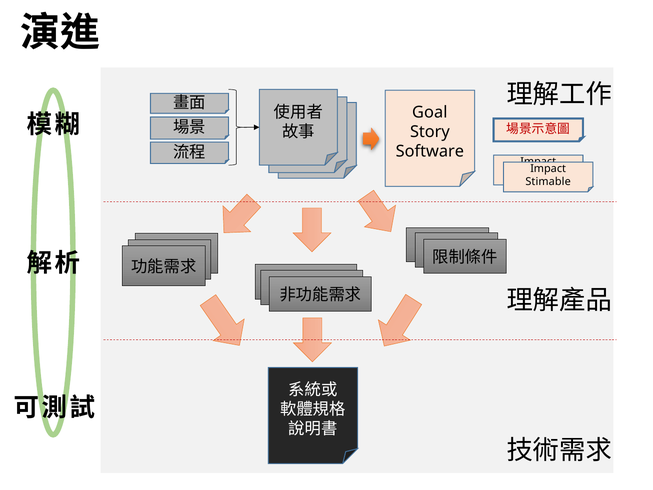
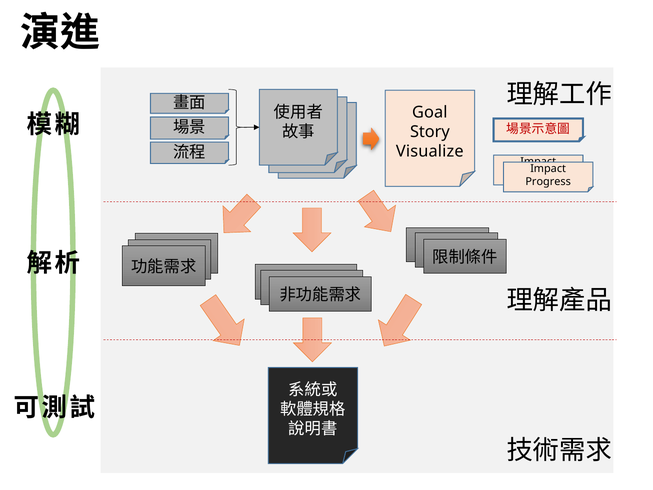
Software: Software -> Visualize
Stimable: Stimable -> Progress
